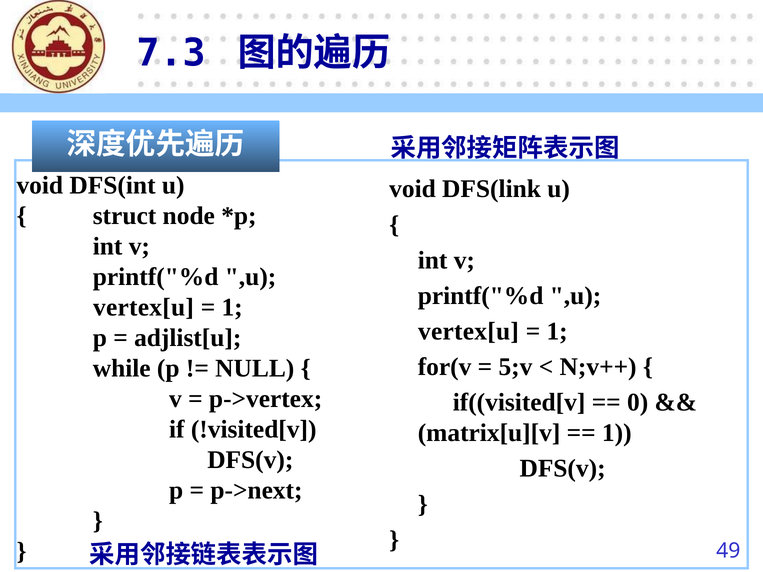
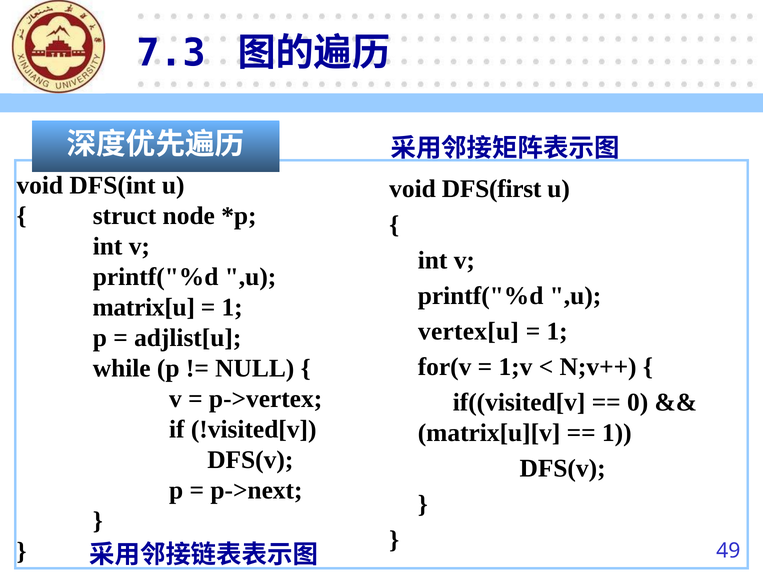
DFS(link: DFS(link -> DFS(first
vertex[u at (143, 308): vertex[u -> matrix[u
5;v: 5;v -> 1;v
